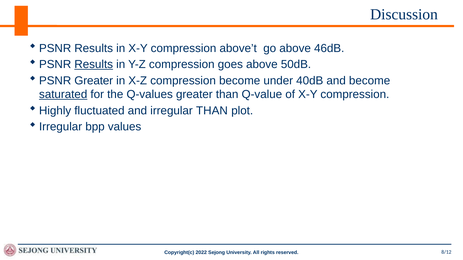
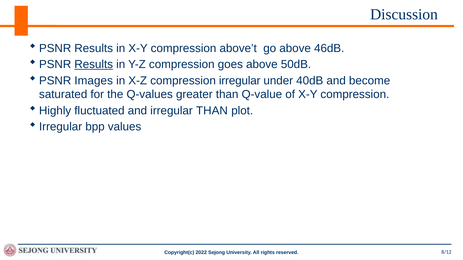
Greater at (94, 81): Greater -> Images
compression become: become -> irregular
saturated underline: present -> none
